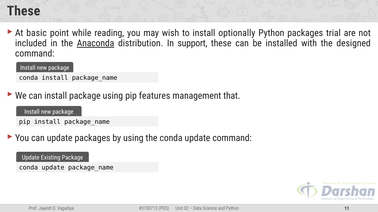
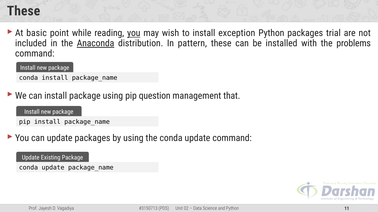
you at (134, 33) underline: none -> present
optionally: optionally -> exception
support: support -> pattern
designed: designed -> problems
features: features -> question
